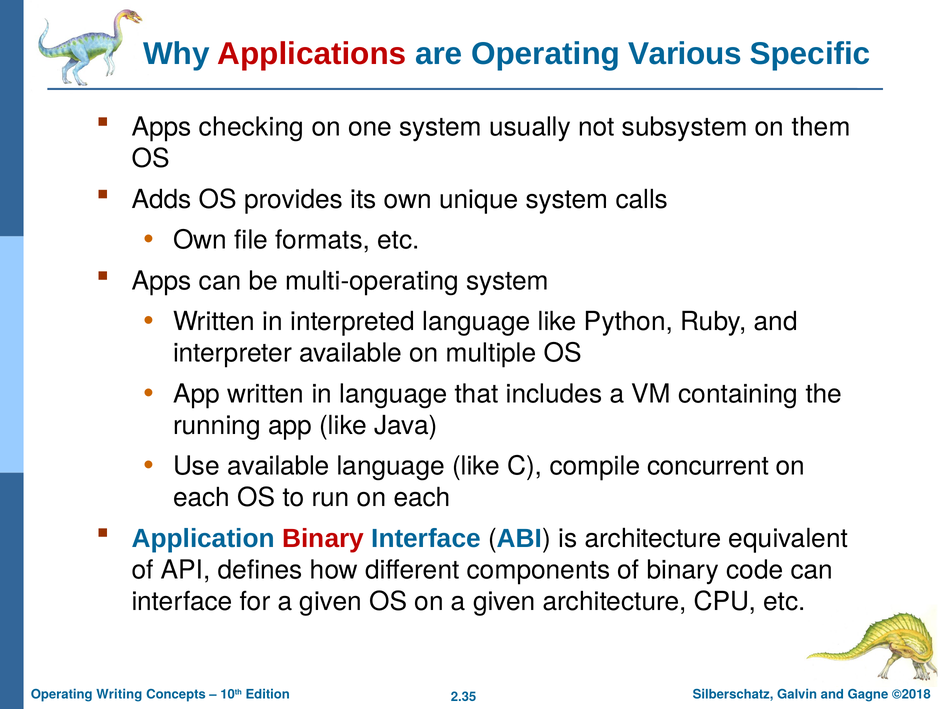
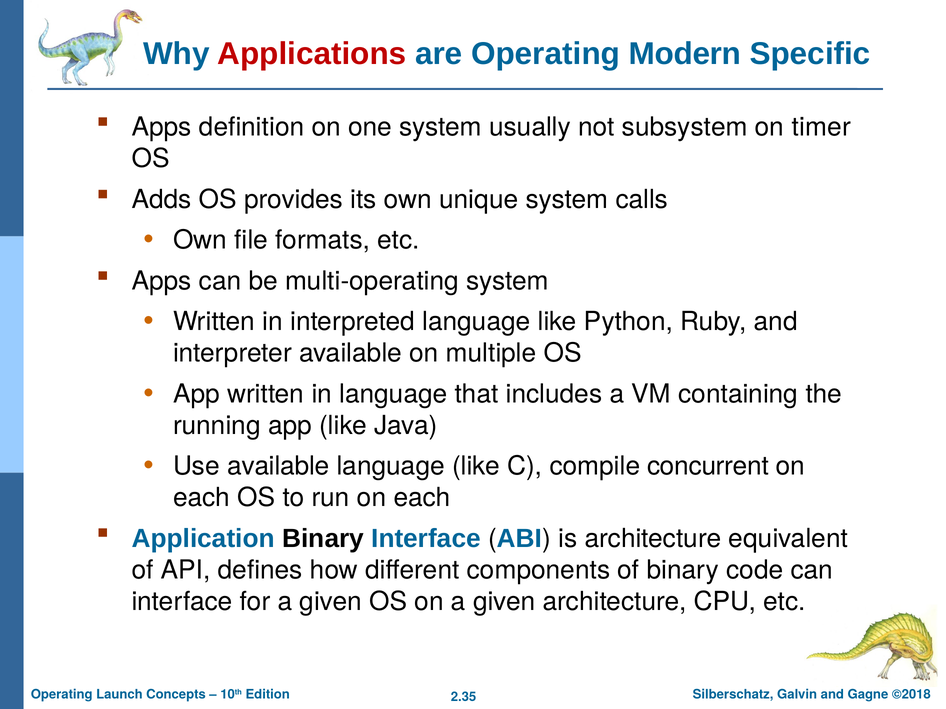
Various: Various -> Modern
checking: checking -> definition
them: them -> timer
Binary at (323, 539) colour: red -> black
Writing: Writing -> Launch
